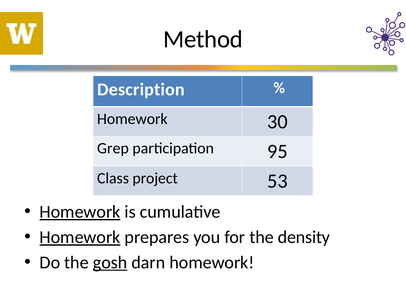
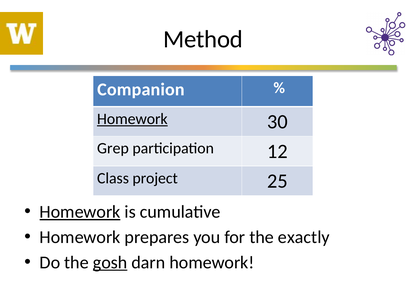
Description: Description -> Companion
Homework at (132, 119) underline: none -> present
95: 95 -> 12
53: 53 -> 25
Homework at (80, 237) underline: present -> none
density: density -> exactly
